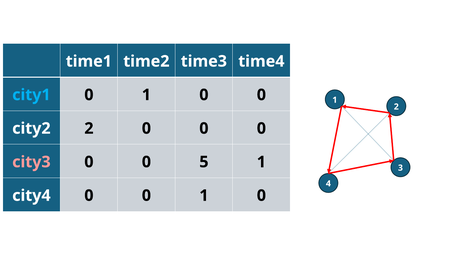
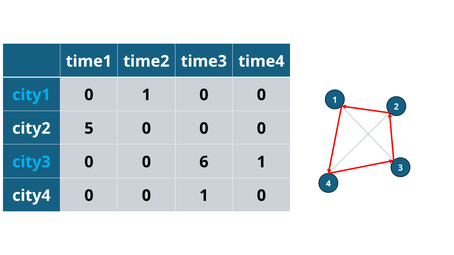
city2 2: 2 -> 5
city3 colour: pink -> light blue
5: 5 -> 6
